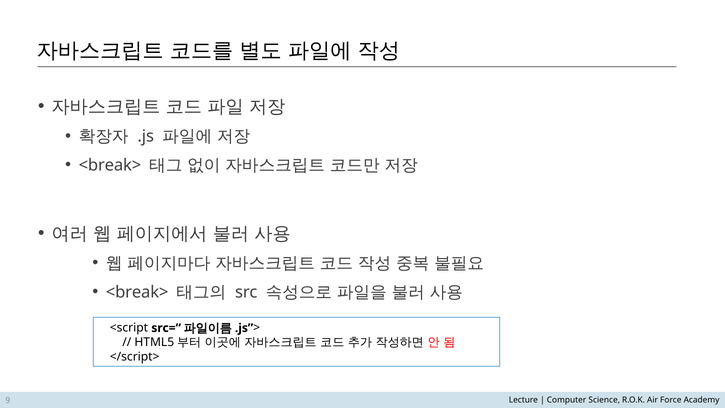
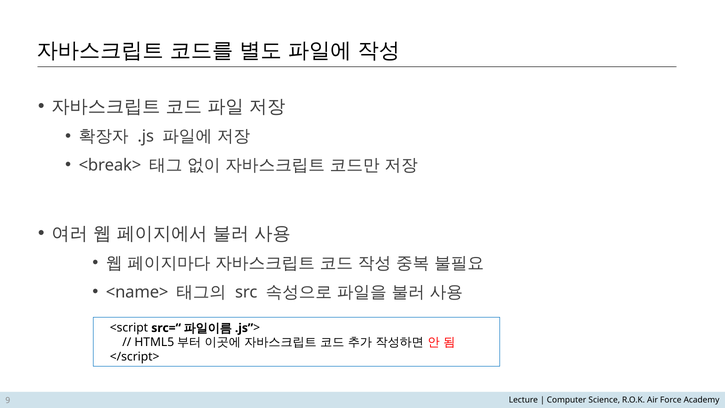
<break> at (137, 292): <break> -> <name>
